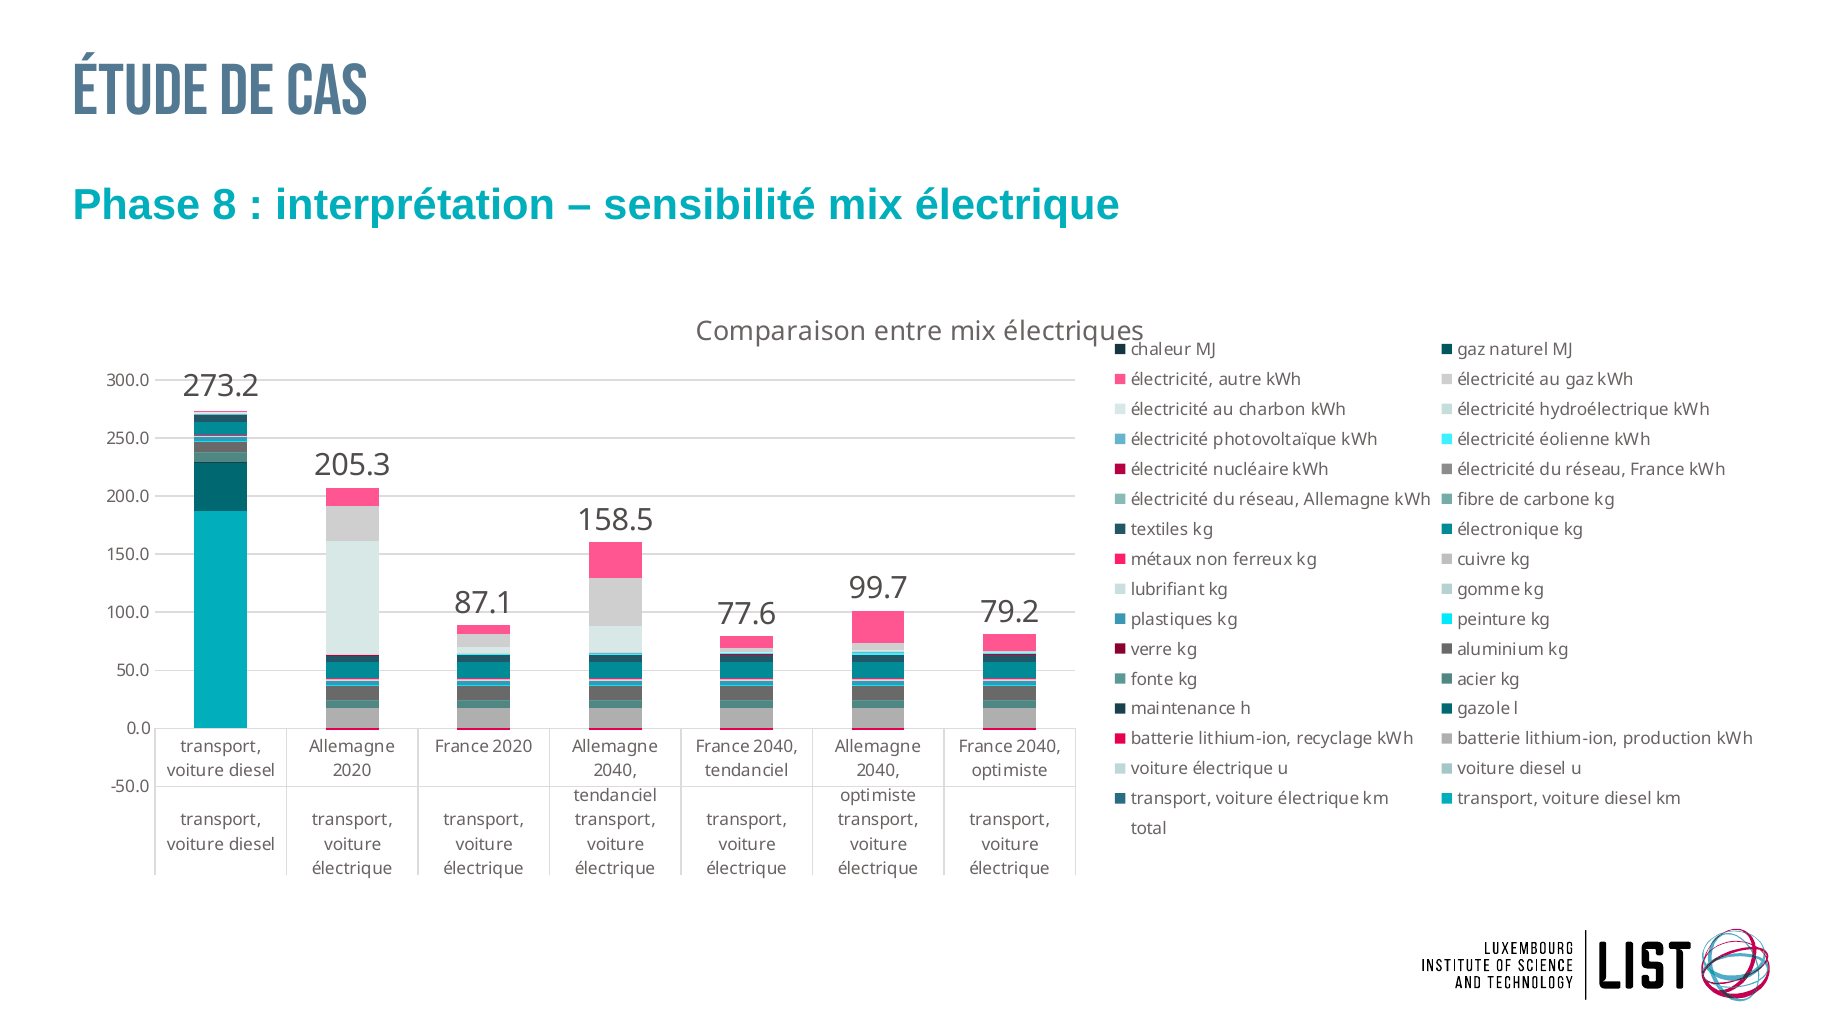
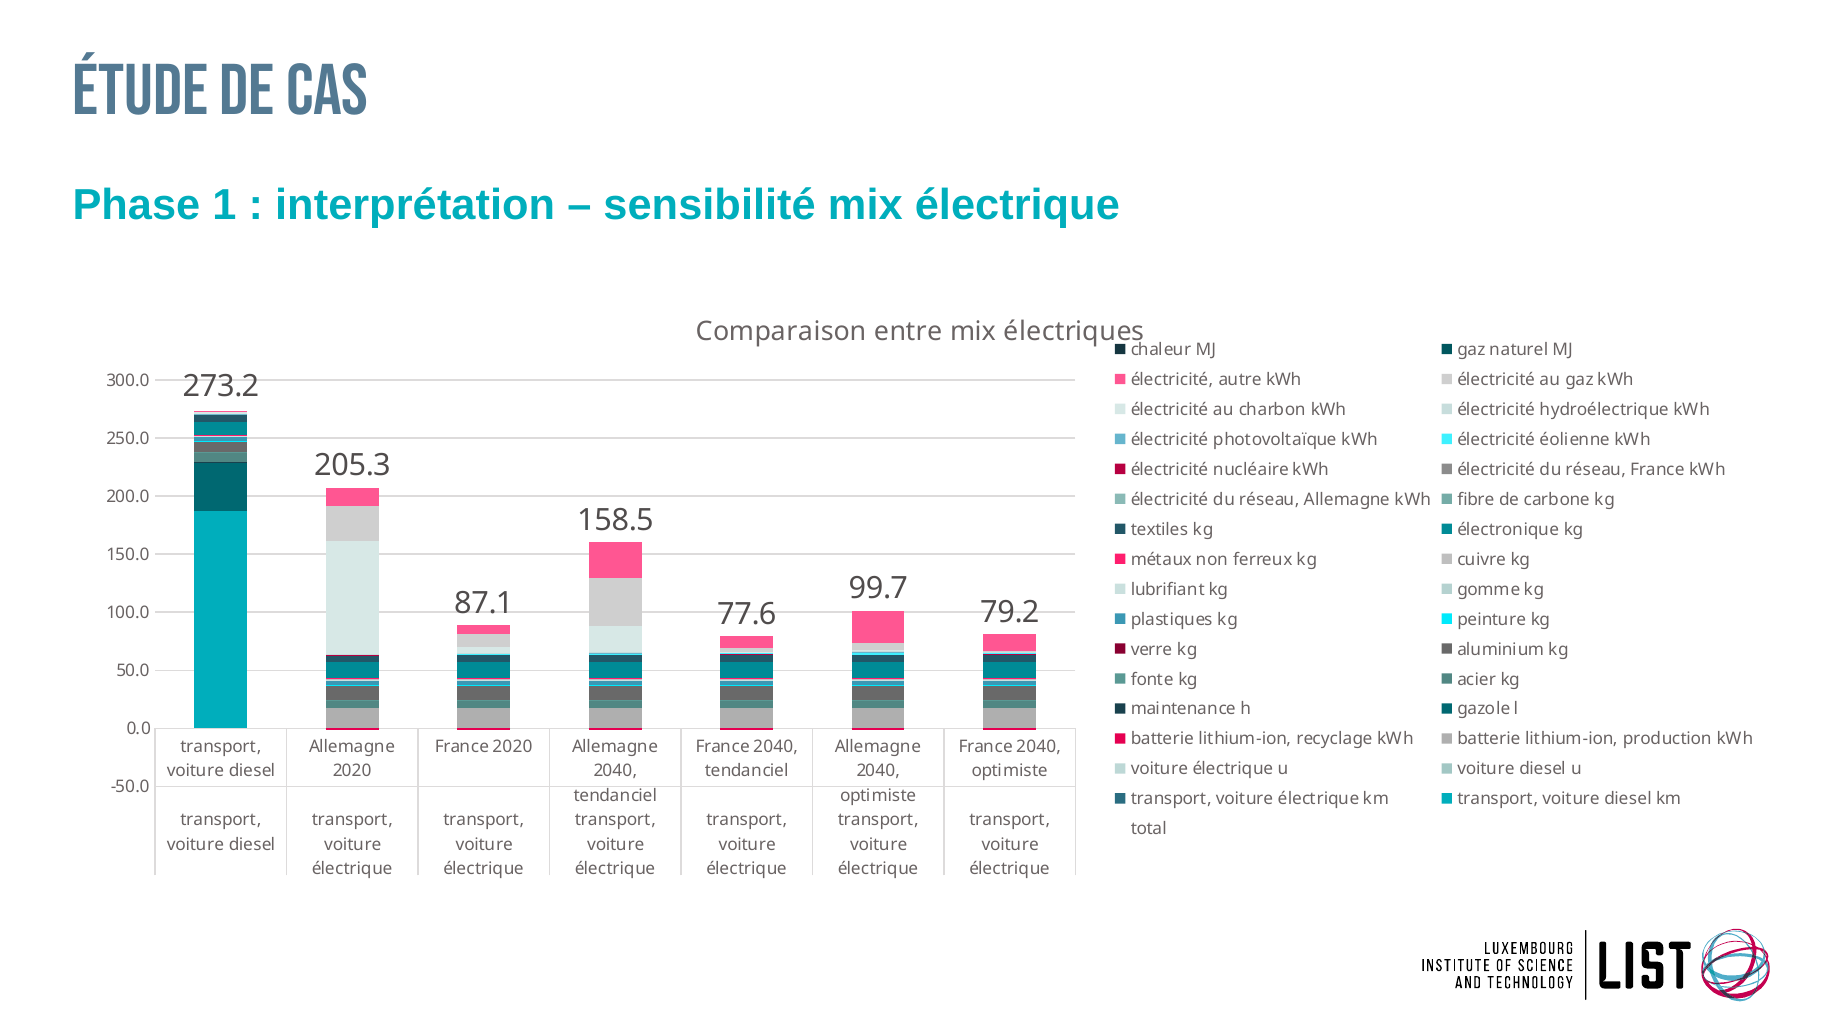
8: 8 -> 1
